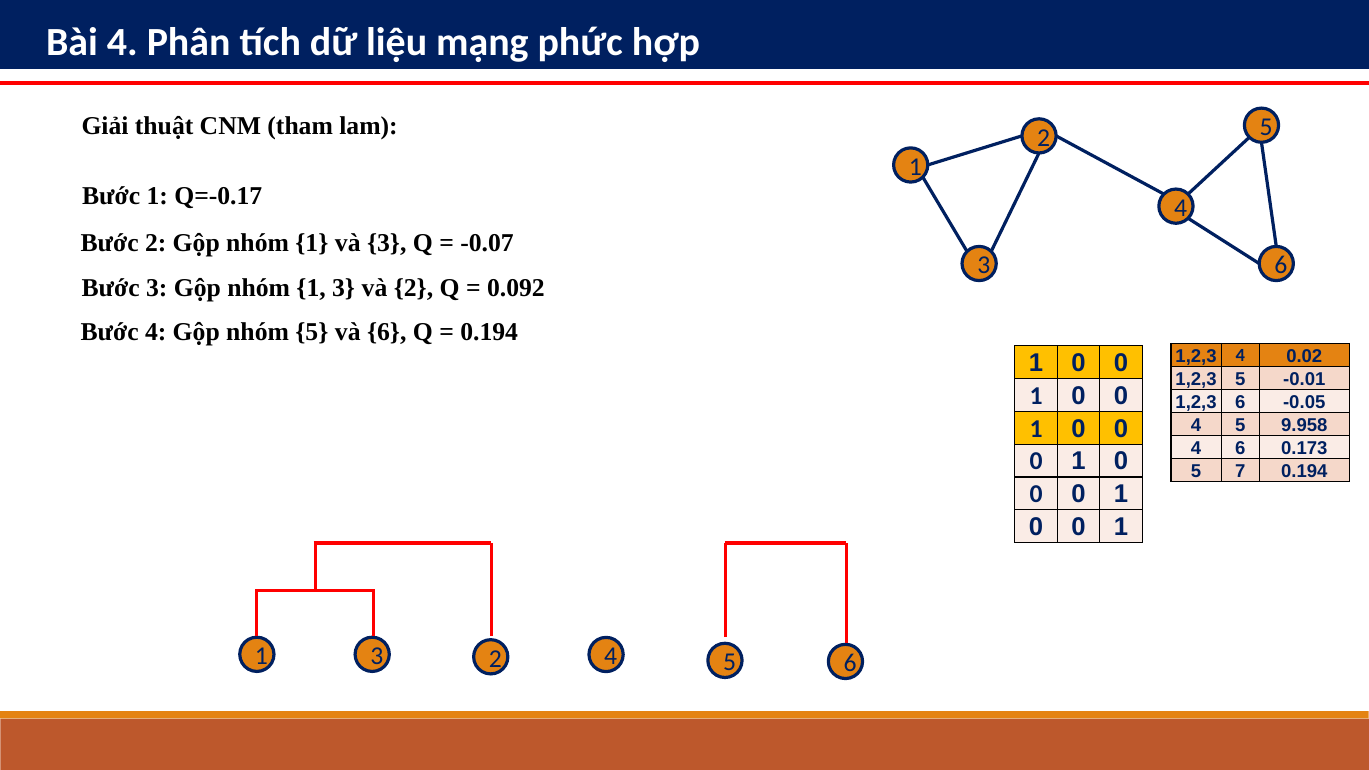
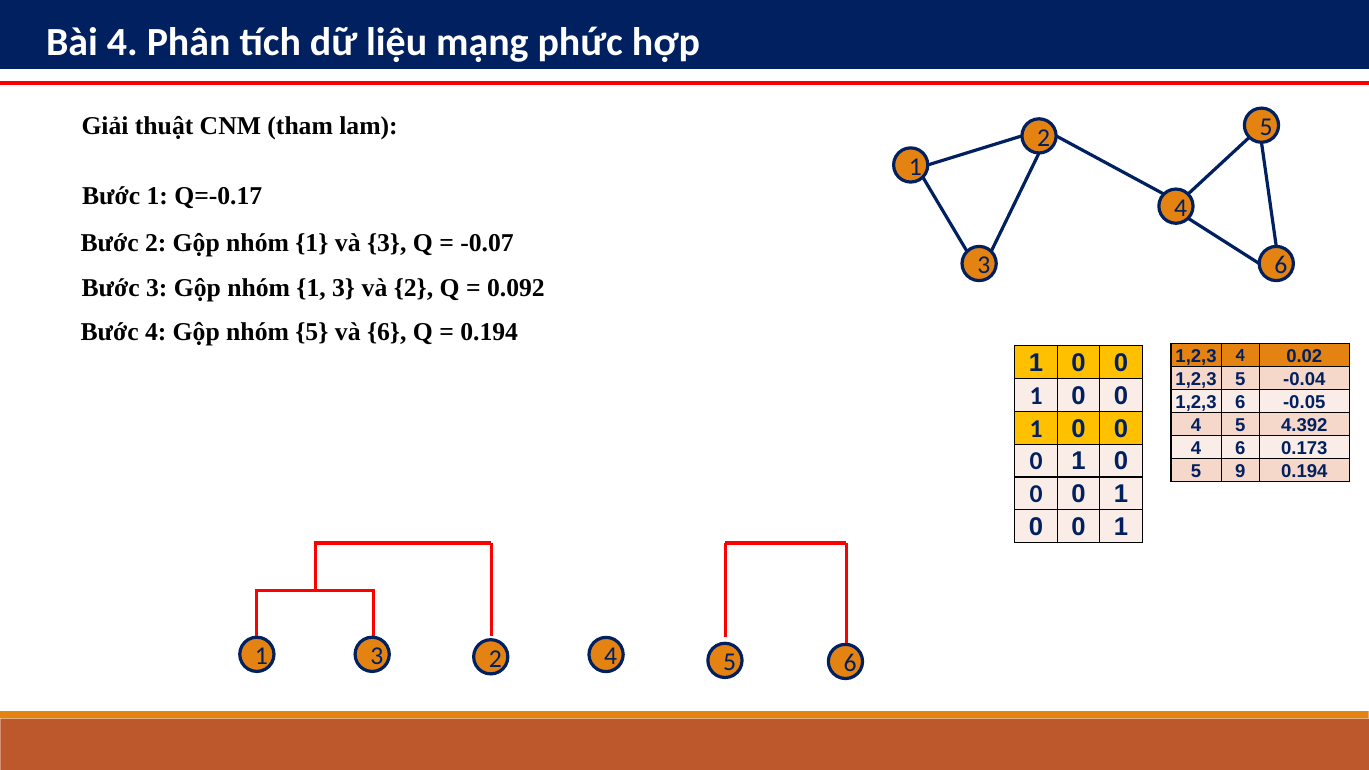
-0.01: -0.01 -> -0.04
9.958: 9.958 -> 4.392
7: 7 -> 9
